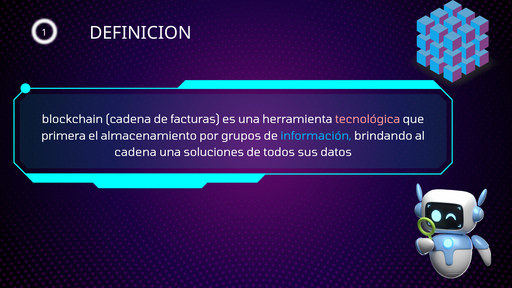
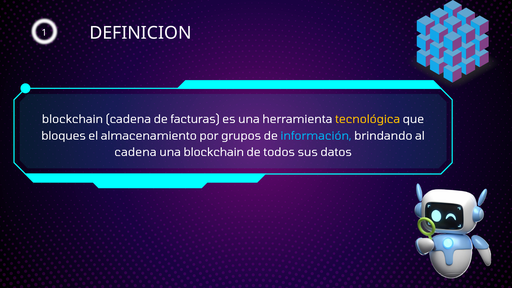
tecnológica colour: pink -> yellow
primera: primera -> bloques
una soluciones: soluciones -> blockchain
